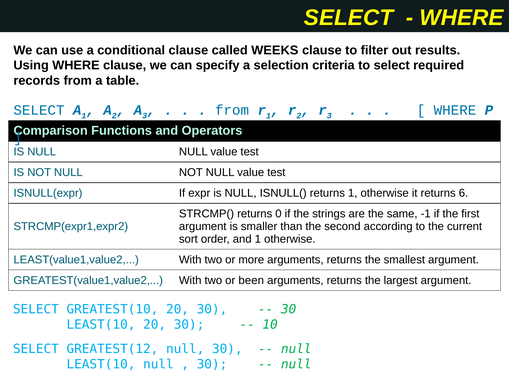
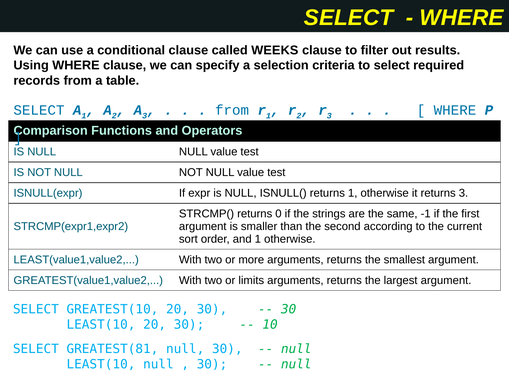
returns 6: 6 -> 3
been: been -> limits
GREATEST(12: GREATEST(12 -> GREATEST(81
